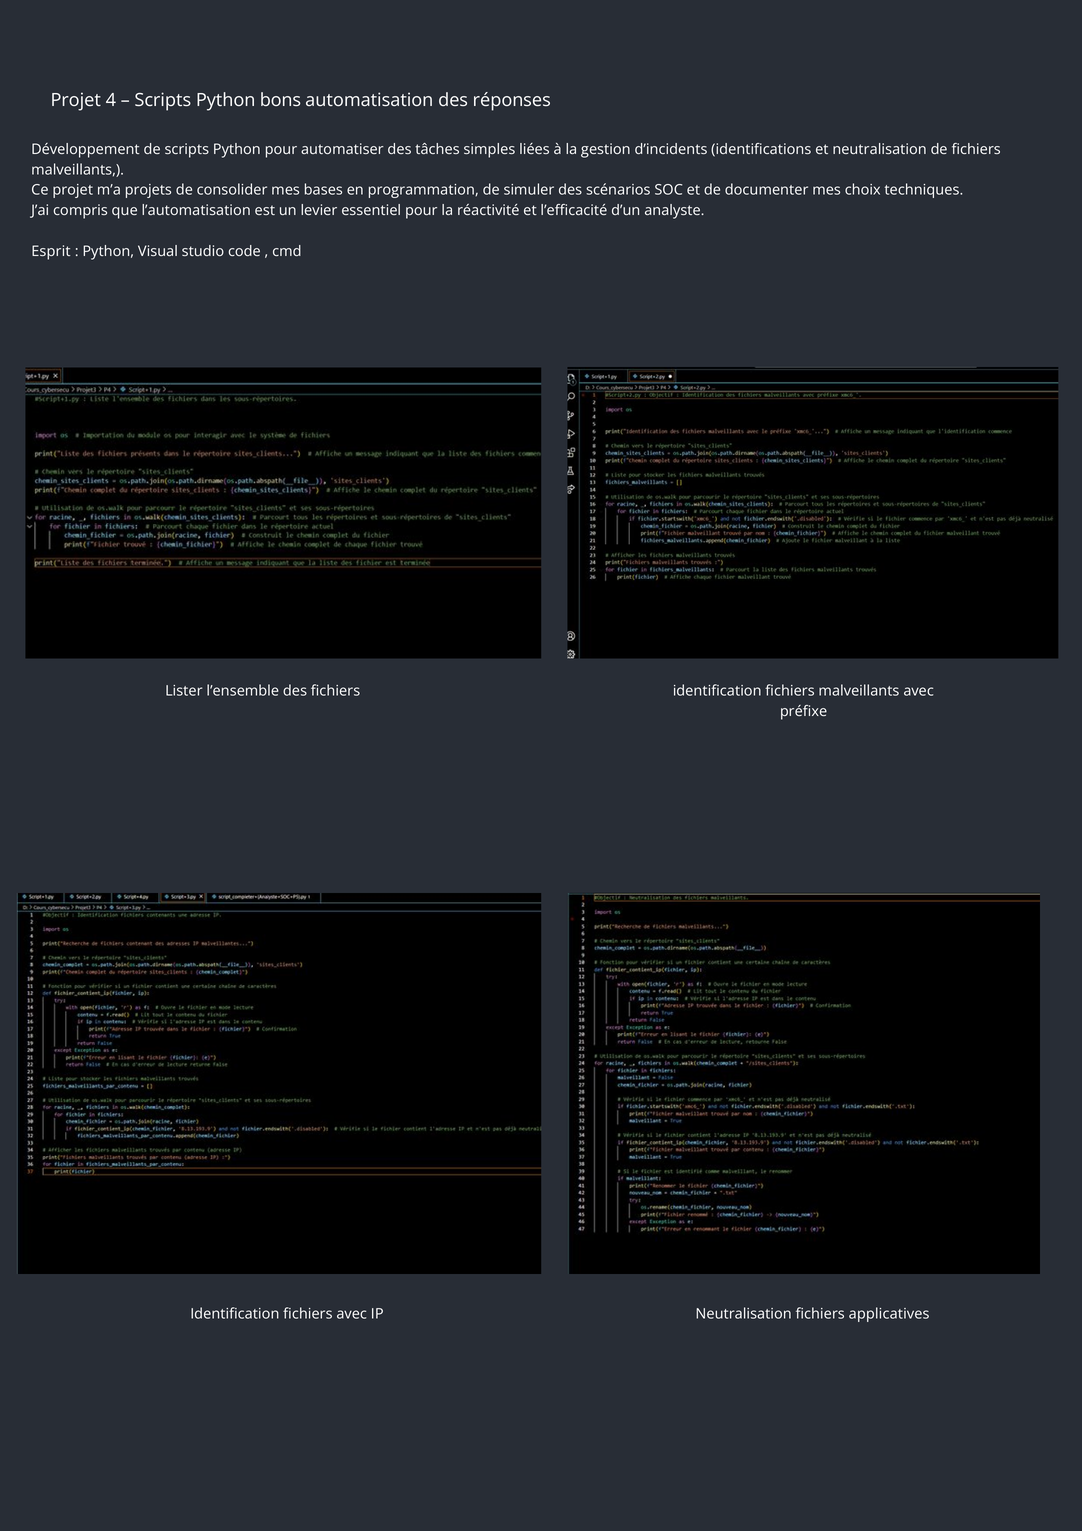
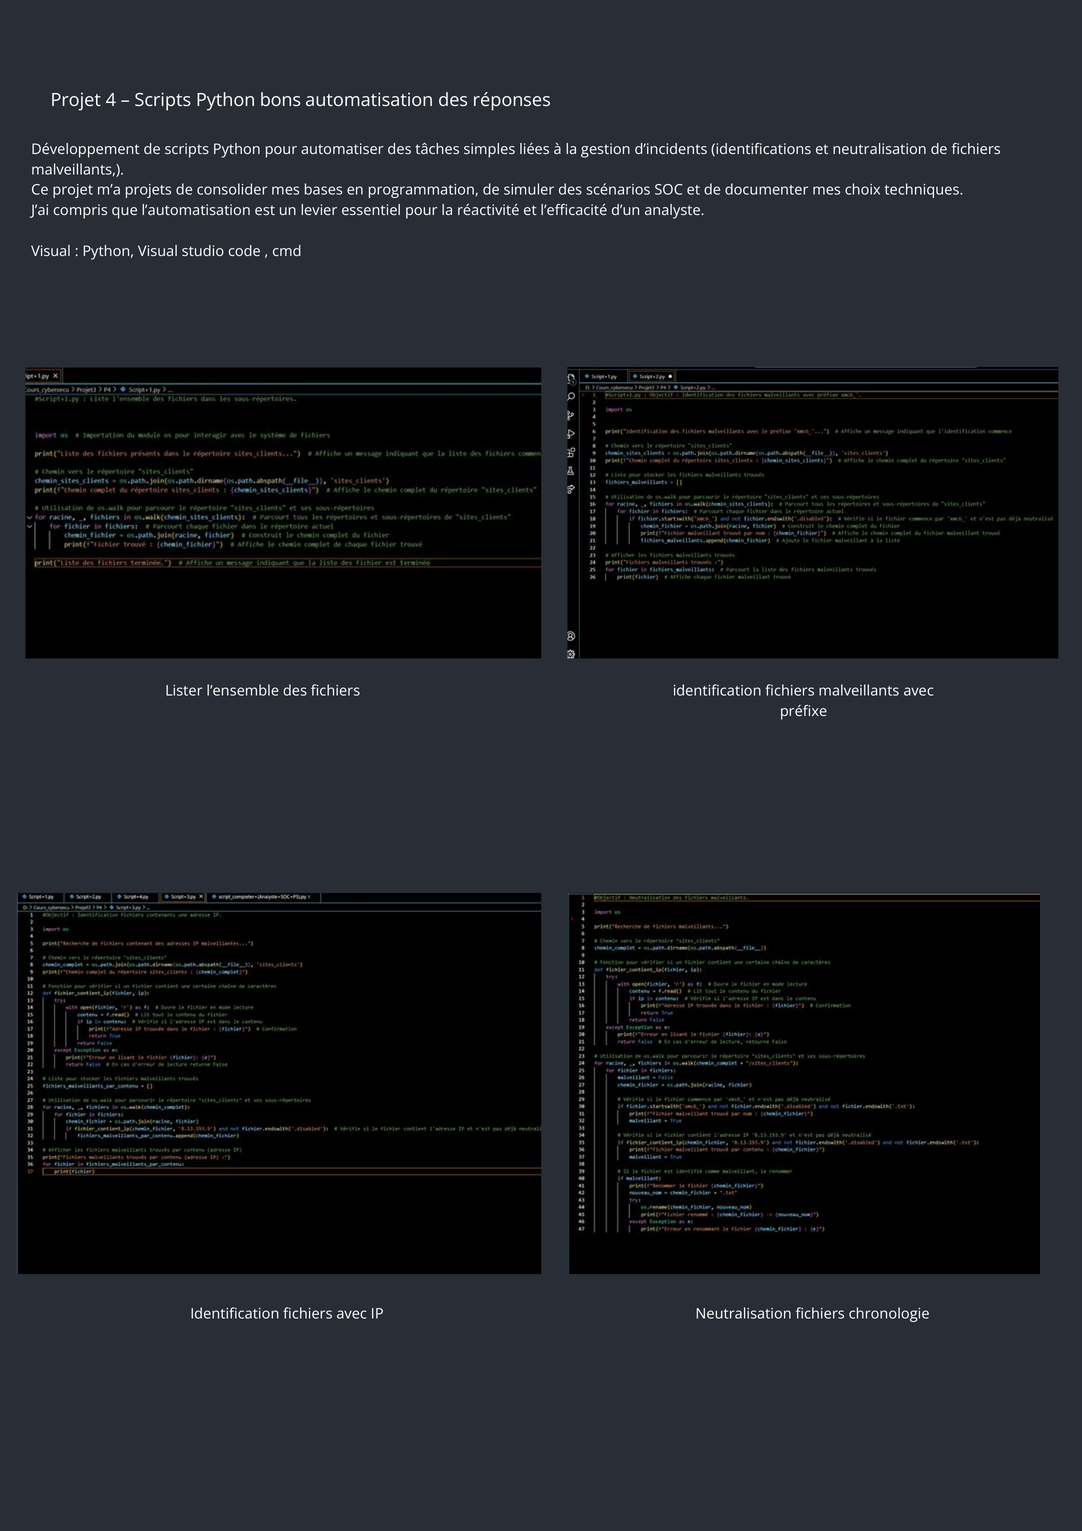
Esprit at (51, 251): Esprit -> Visual
applicatives: applicatives -> chronologie
